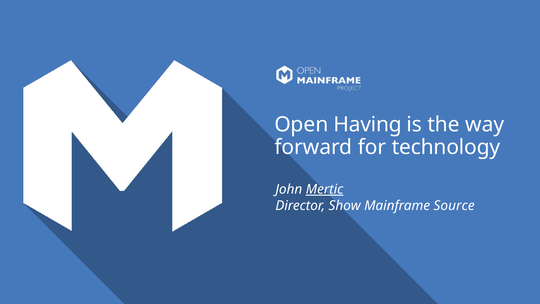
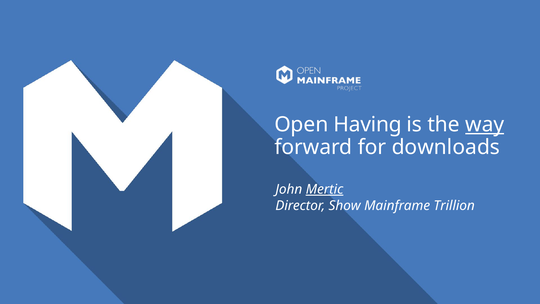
way underline: none -> present
technology: technology -> downloads
Source: Source -> Trillion
